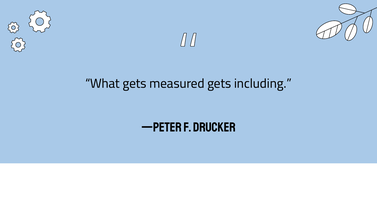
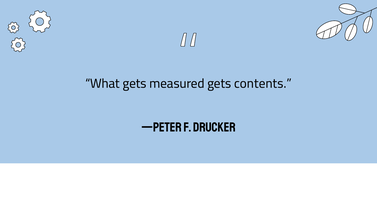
including: including -> contents
